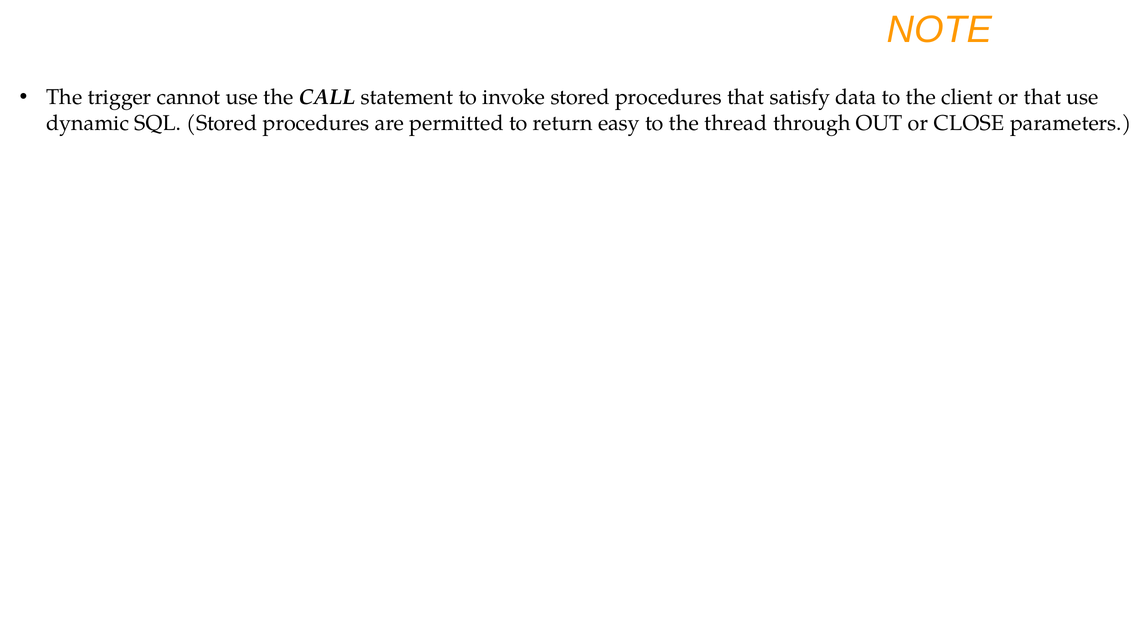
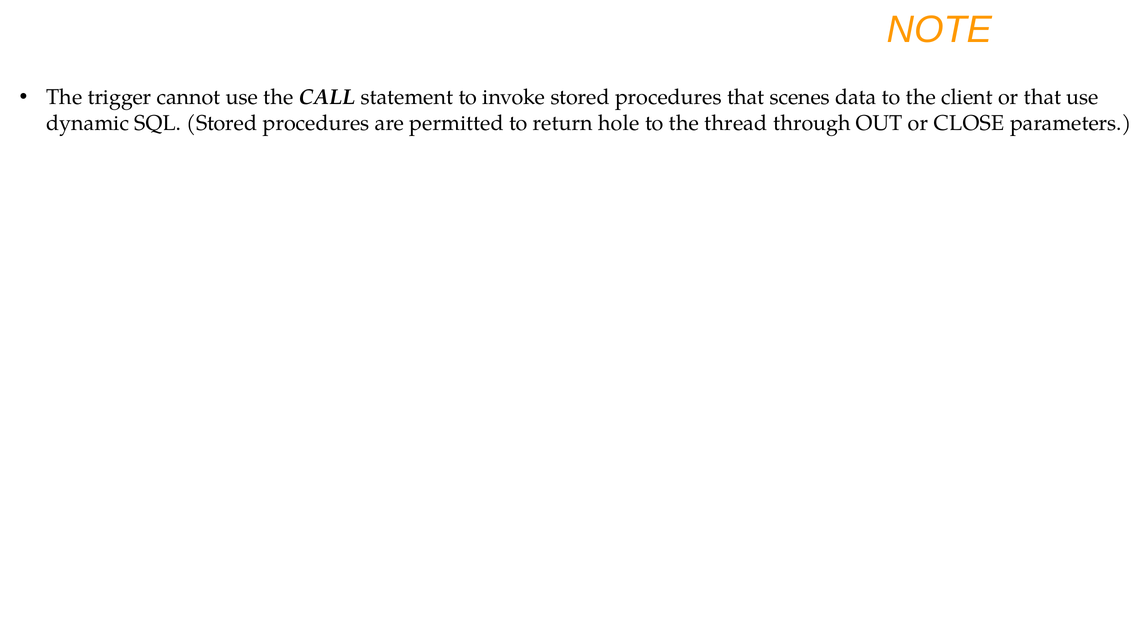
satisfy: satisfy -> scenes
easy: easy -> hole
